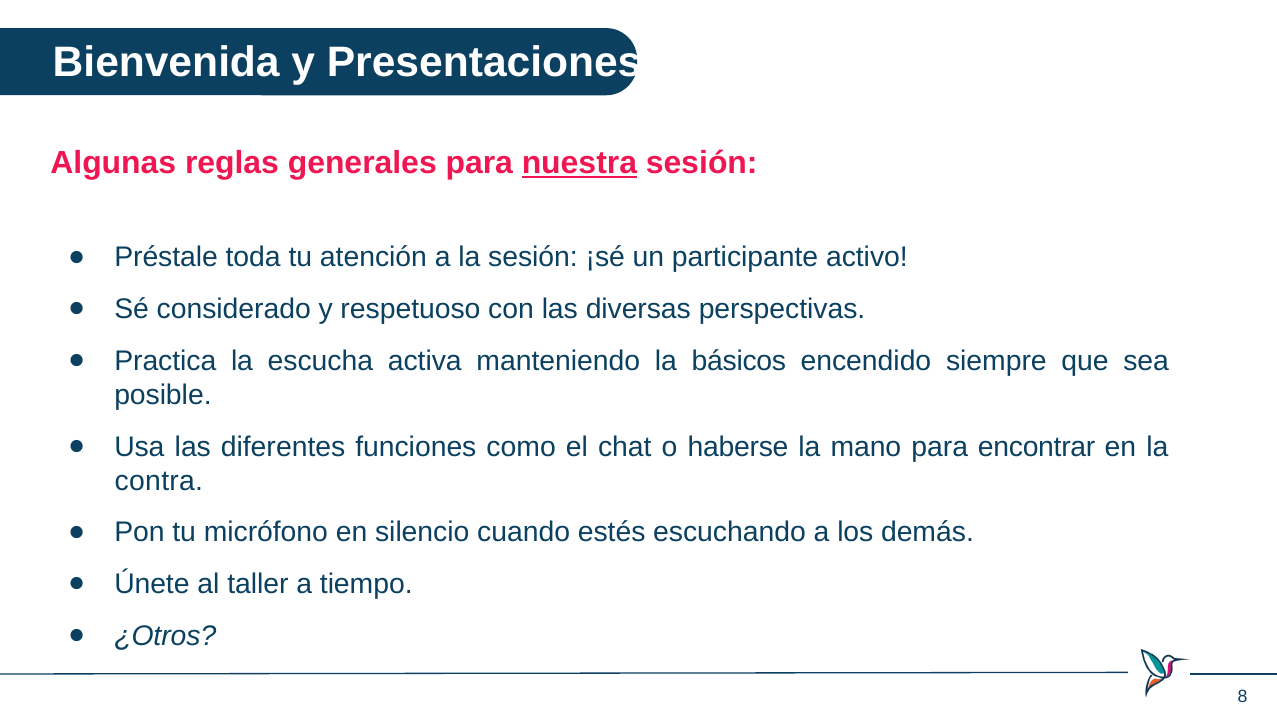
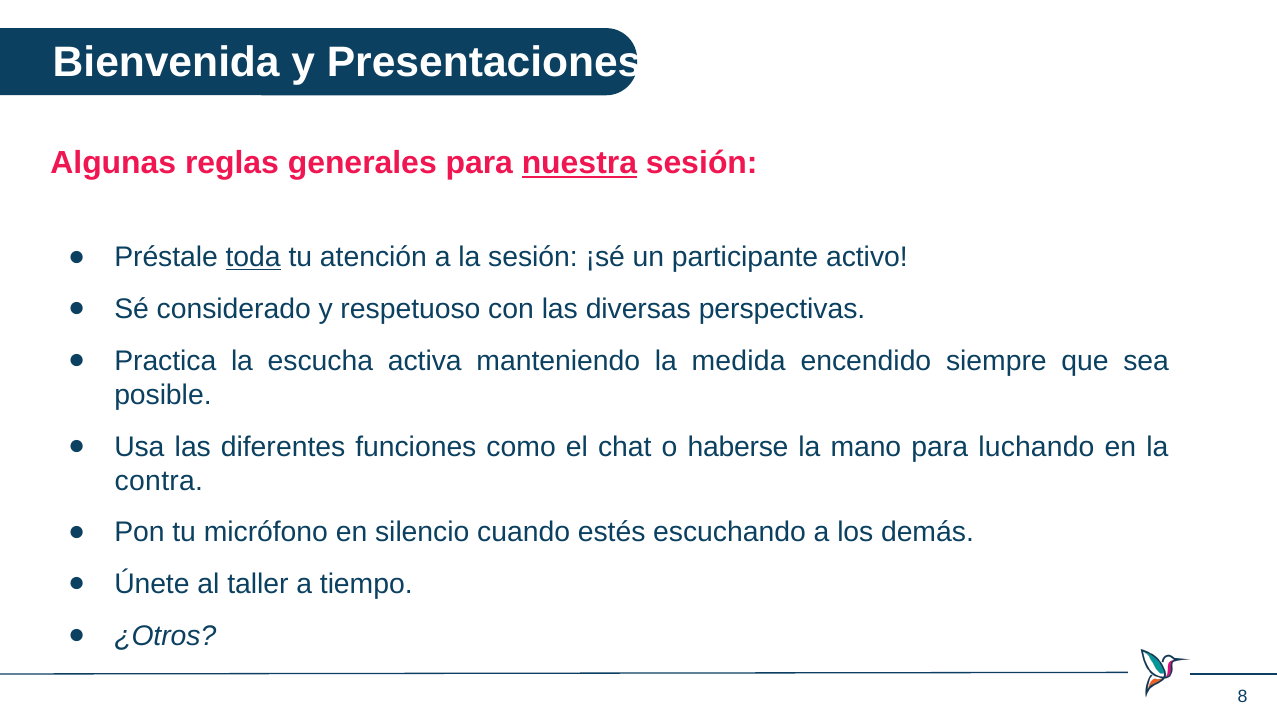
toda underline: none -> present
básicos: básicos -> medida
encontrar: encontrar -> luchando
